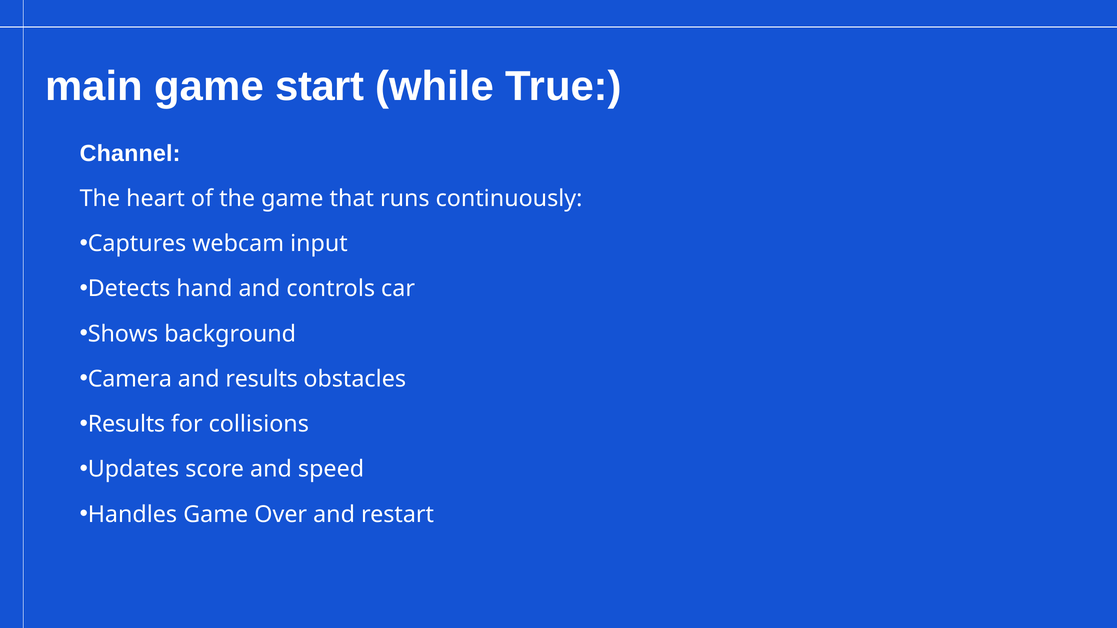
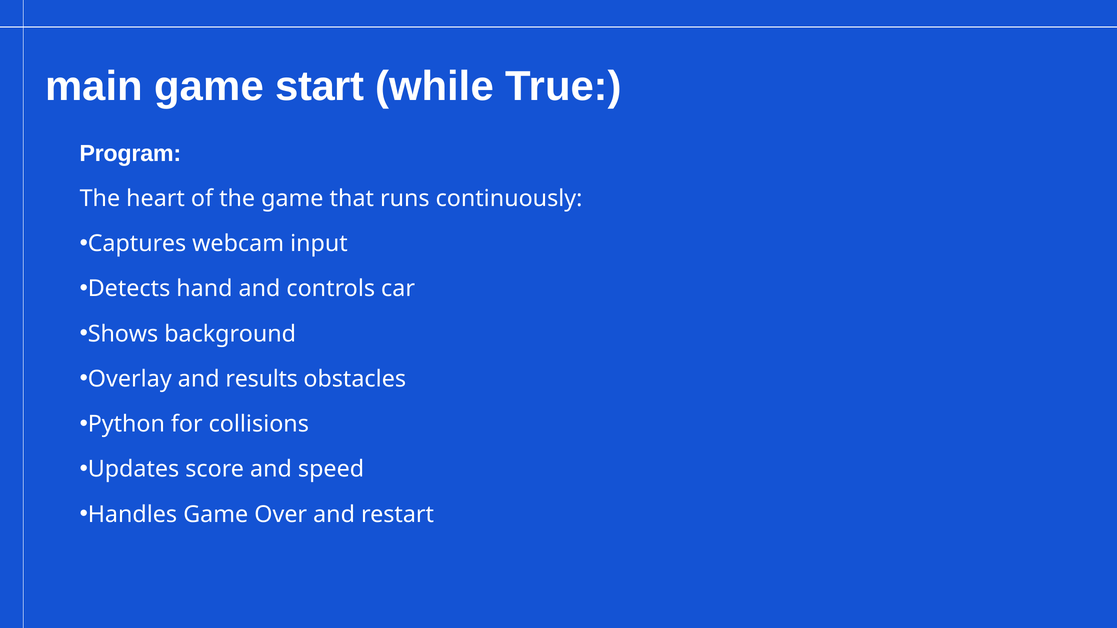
Channel: Channel -> Program
Camera: Camera -> Overlay
Results at (126, 424): Results -> Python
